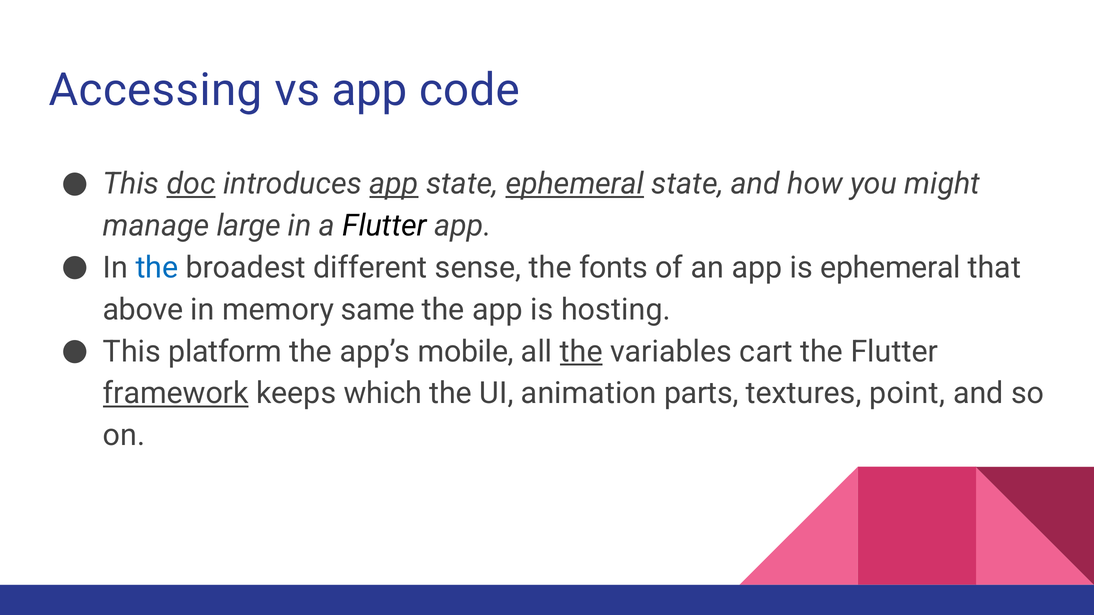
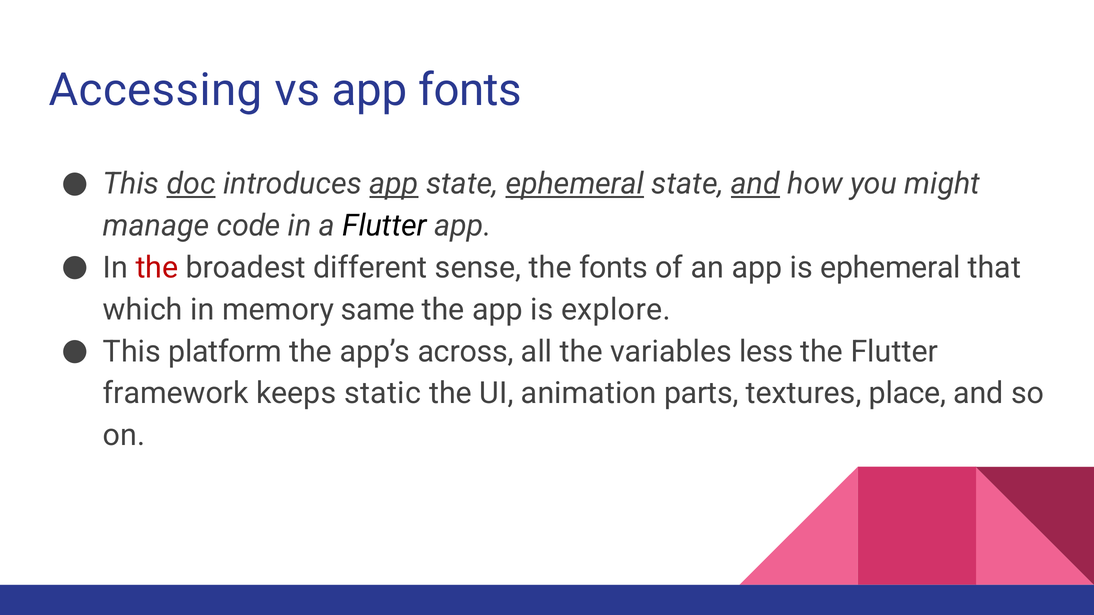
app code: code -> fonts
and at (755, 184) underline: none -> present
large: large -> code
the at (157, 268) colour: blue -> red
above: above -> which
hosting: hosting -> explore
mobile: mobile -> across
the at (581, 352) underline: present -> none
cart: cart -> less
framework underline: present -> none
which: which -> static
point: point -> place
